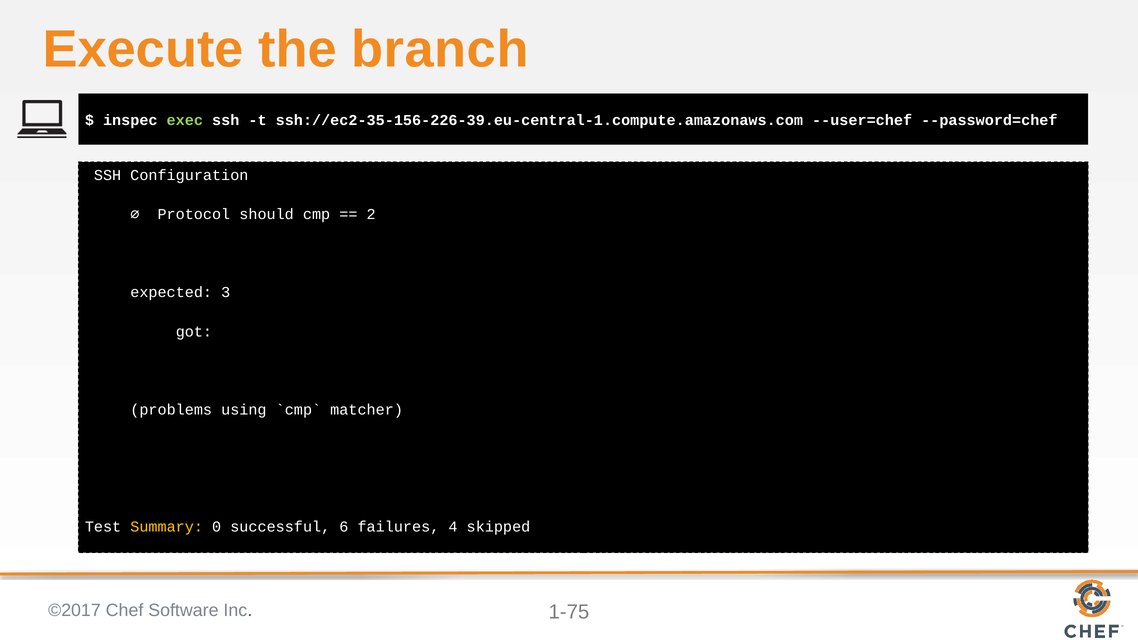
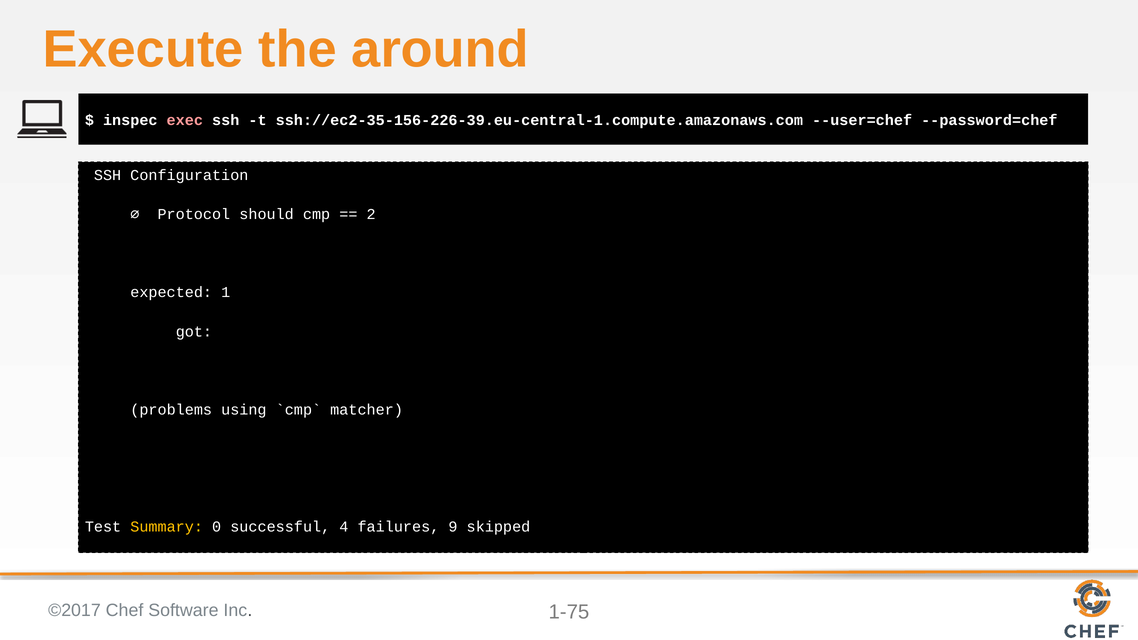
branch: branch -> around
exec colour: light green -> pink
3: 3 -> 1
6: 6 -> 4
4: 4 -> 9
